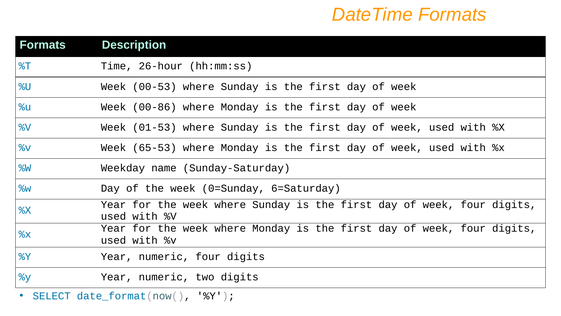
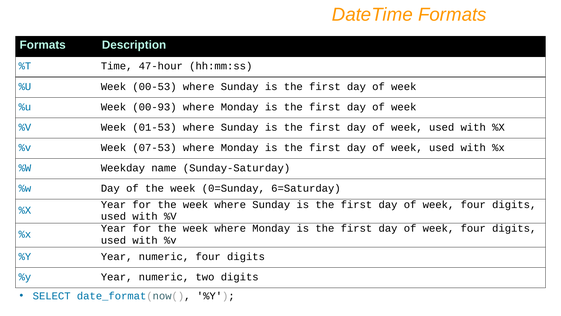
26-hour: 26-hour -> 47-hour
00-86: 00-86 -> 00-93
65-53: 65-53 -> 07-53
